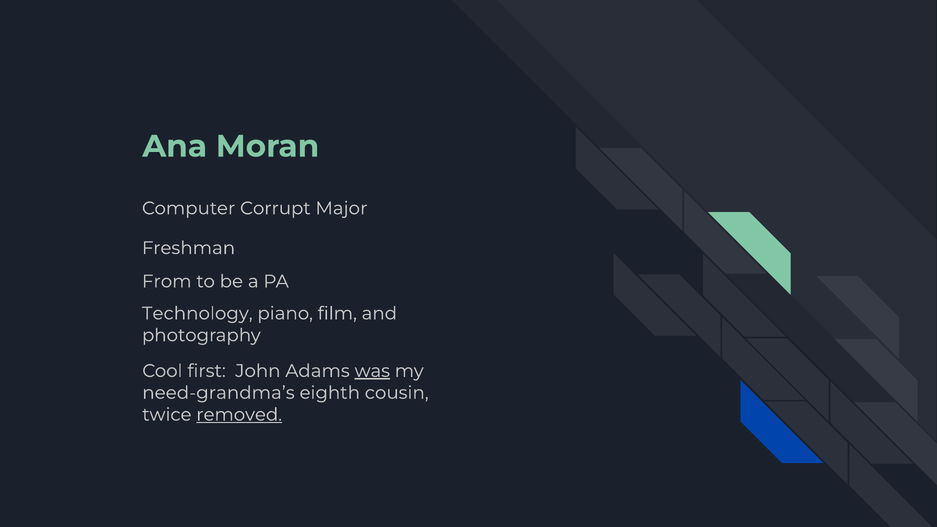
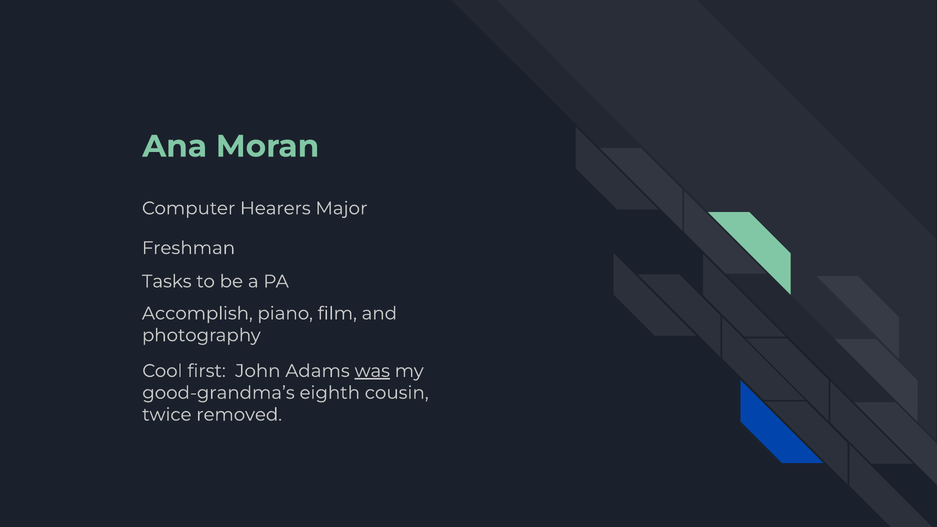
Corrupt: Corrupt -> Hearers
From: From -> Tasks
Technology: Technology -> Accomplish
need-grandma’s: need-grandma’s -> good-grandma’s
removed underline: present -> none
